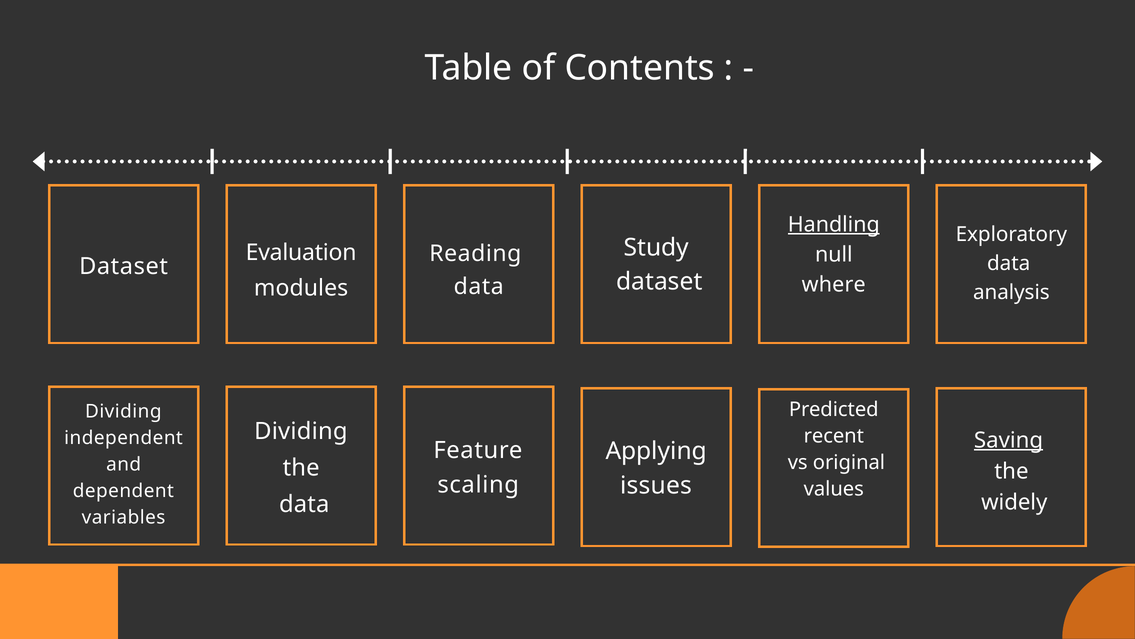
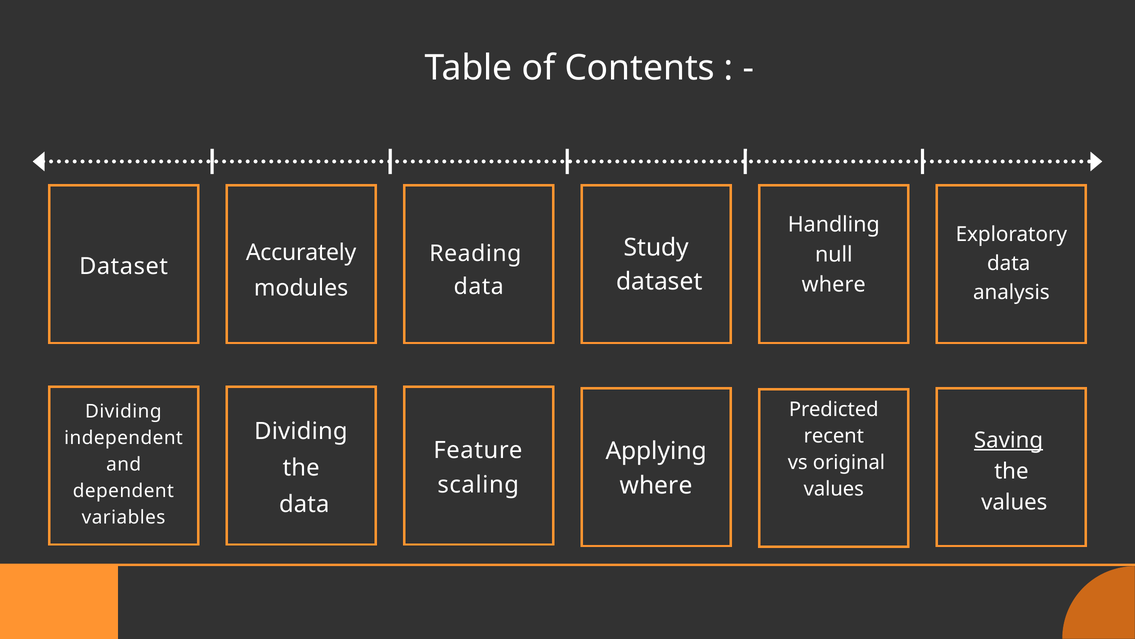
Handling underline: present -> none
Evaluation: Evaluation -> Accurately
issues at (656, 485): issues -> where
widely at (1014, 502): widely -> values
